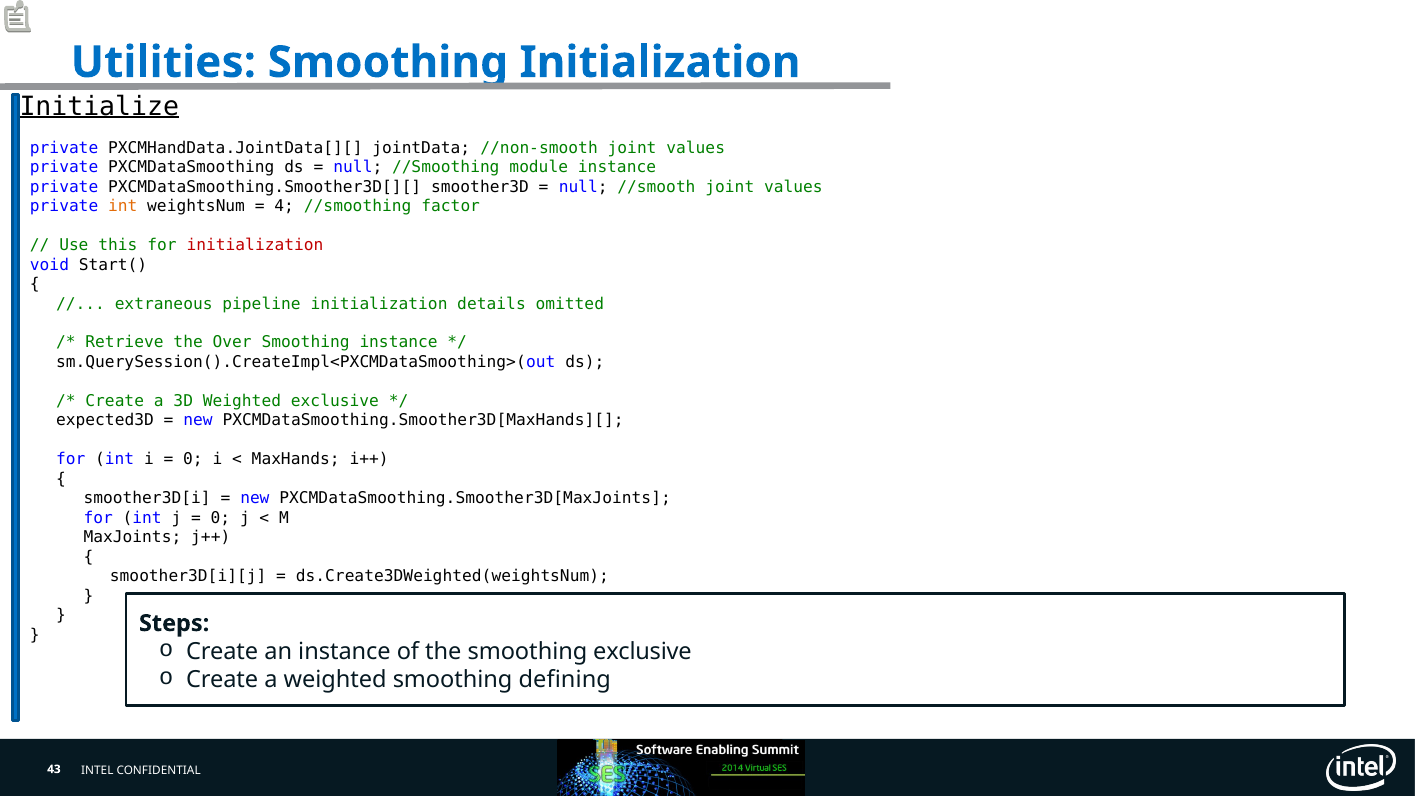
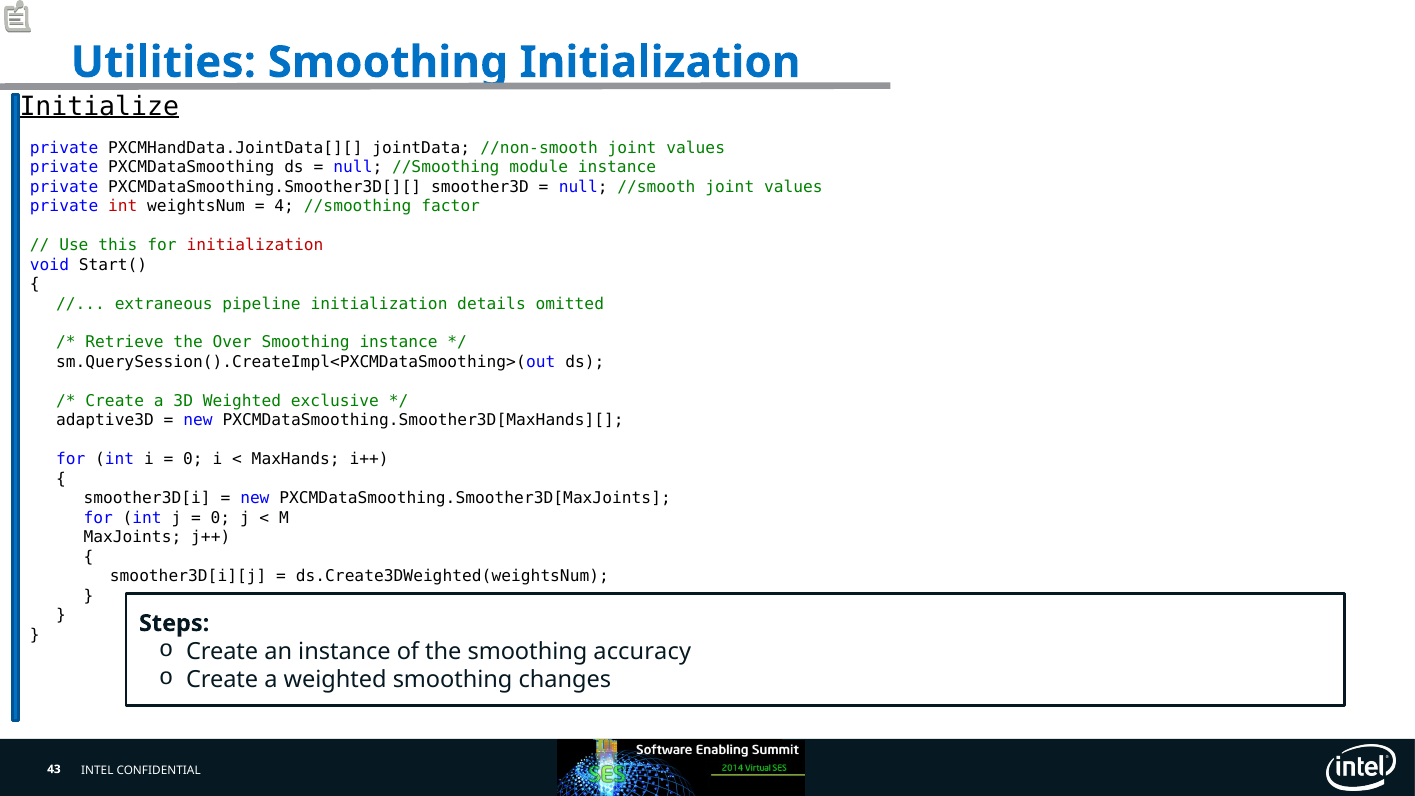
int at (123, 206) colour: orange -> red
expected3D: expected3D -> adaptive3D
smoothing exclusive: exclusive -> accuracy
defining: defining -> changes
